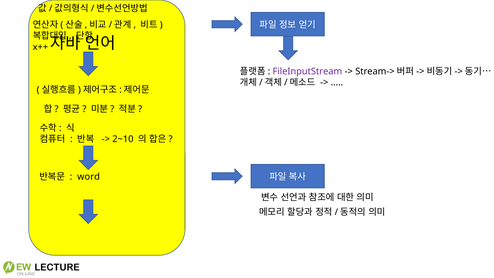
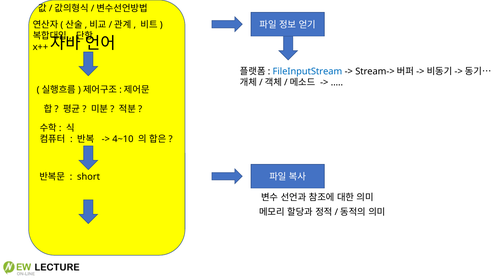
FileInputStream colour: purple -> blue
2~10: 2~10 -> 4~10
word: word -> short
